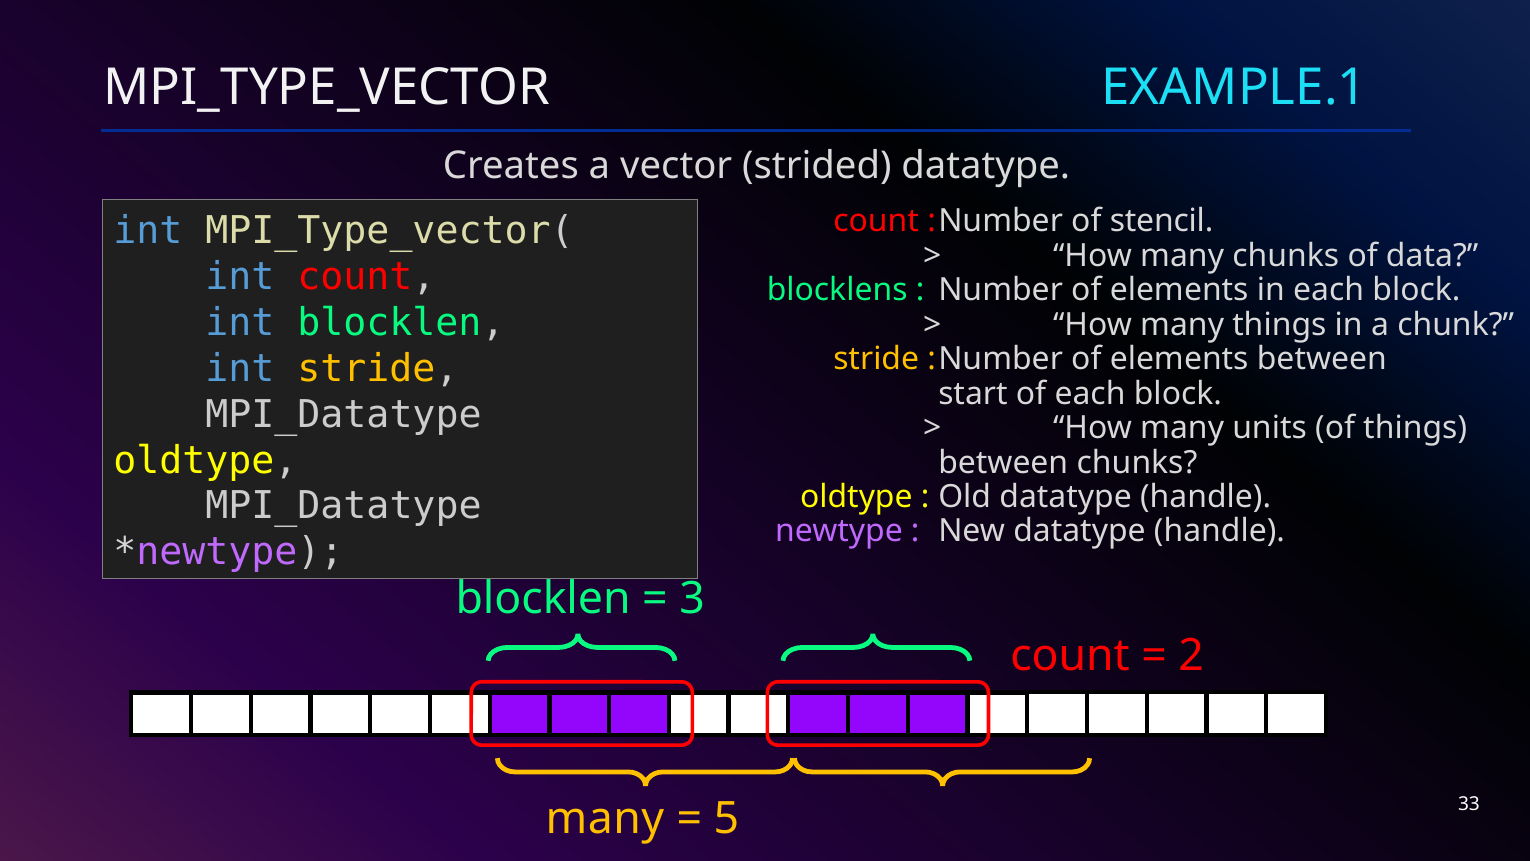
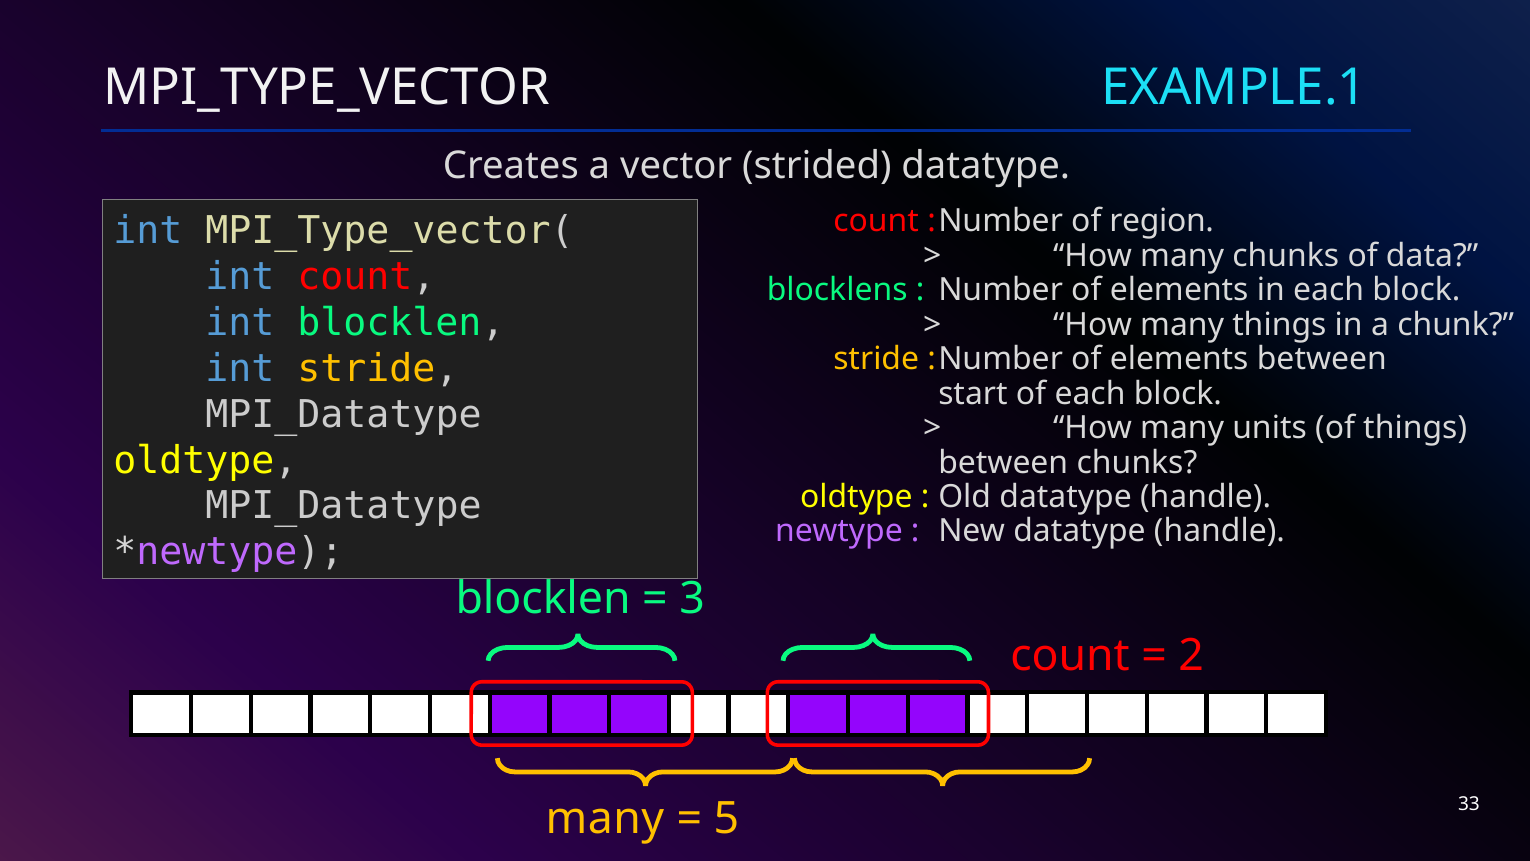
stencil: stencil -> region
